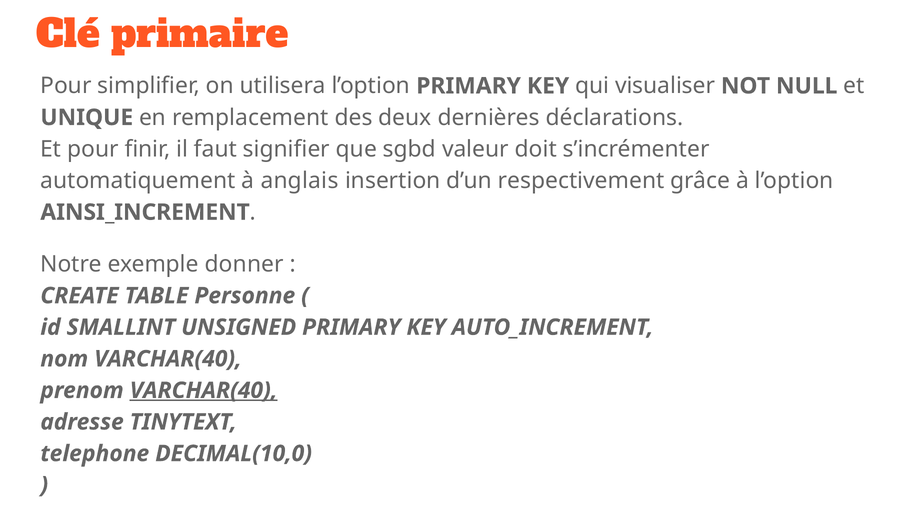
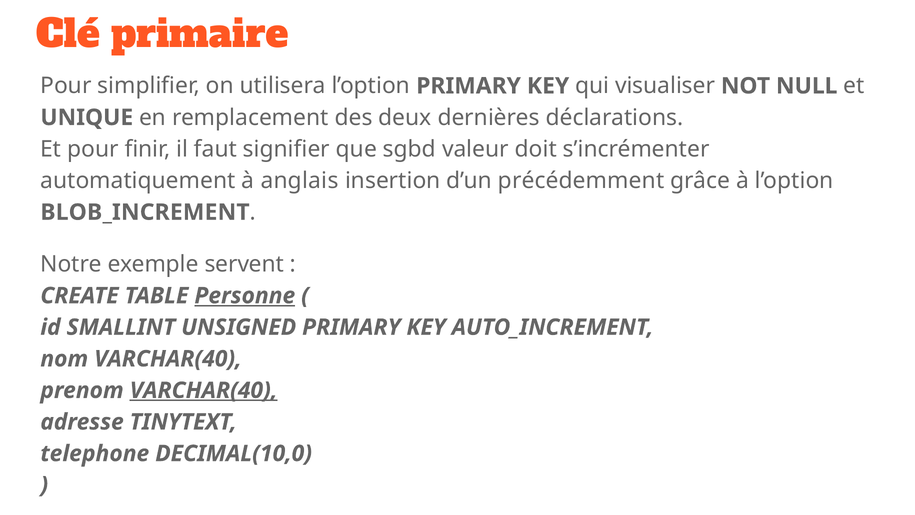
respectivement: respectivement -> précédemment
AINSI_INCREMENT: AINSI_INCREMENT -> BLOB_INCREMENT
donner: donner -> servent
Personne underline: none -> present
